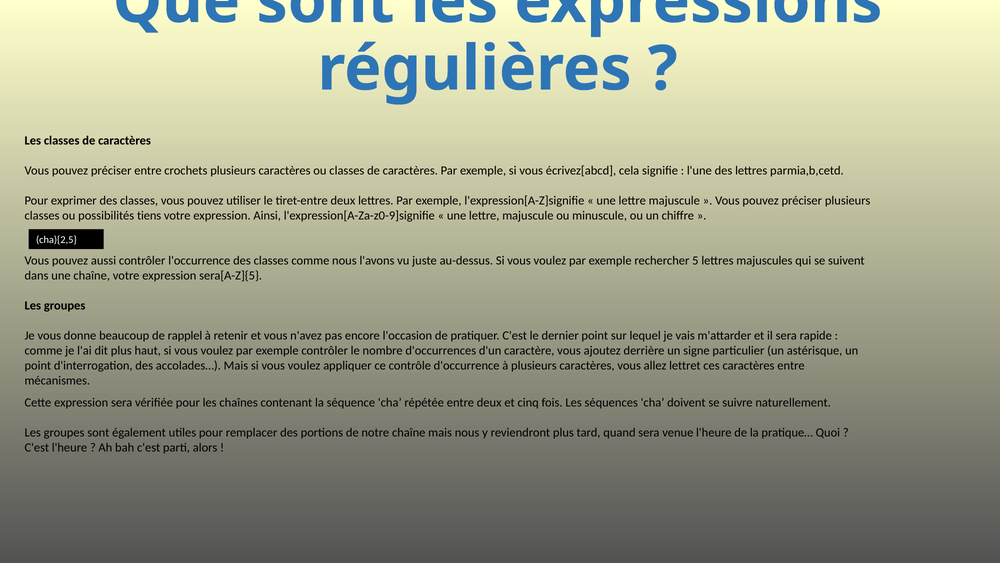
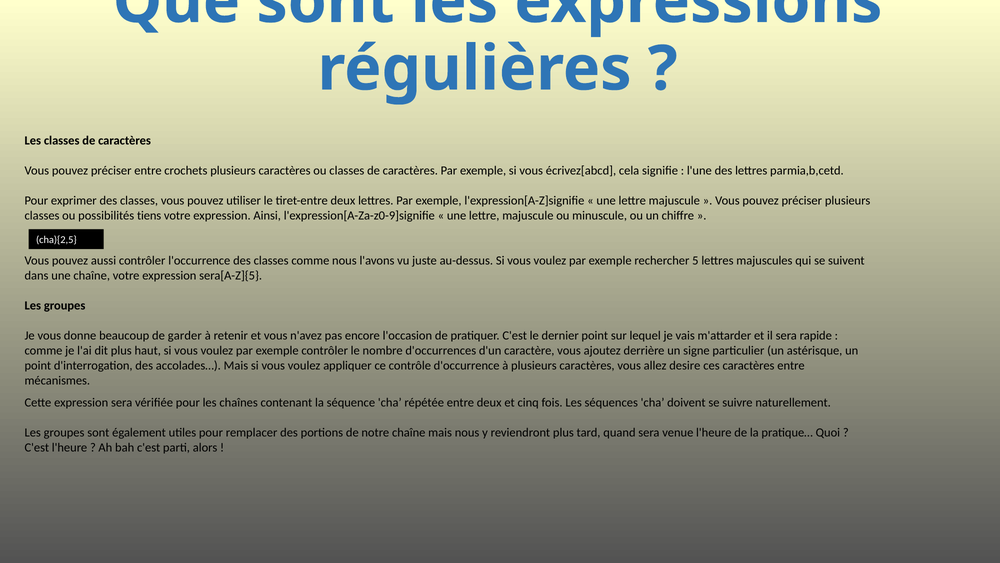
rapplel: rapplel -> garder
lettret: lettret -> desire
